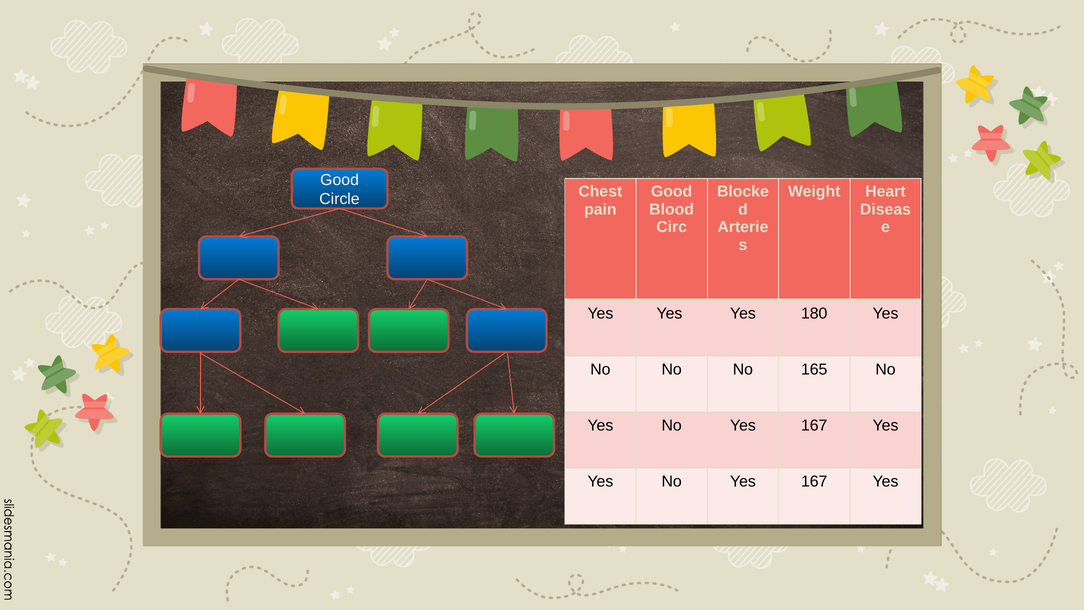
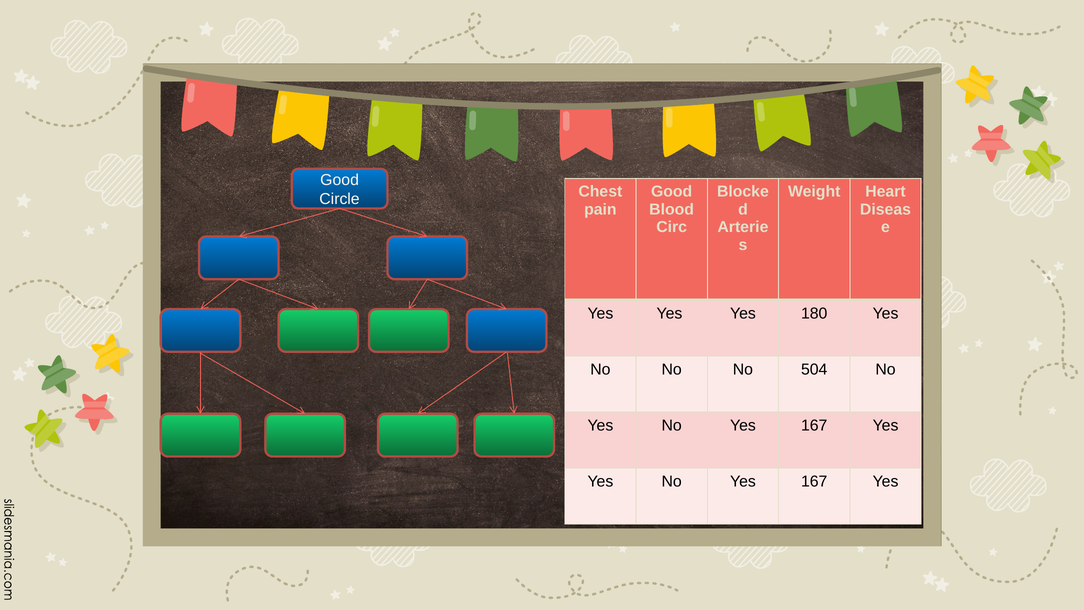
165: 165 -> 504
